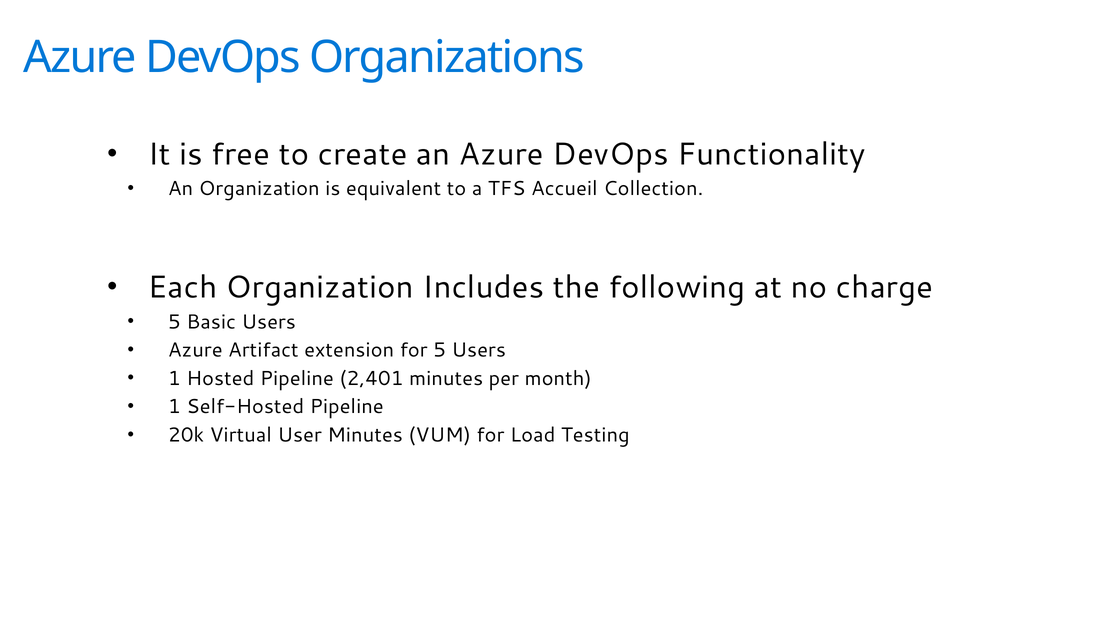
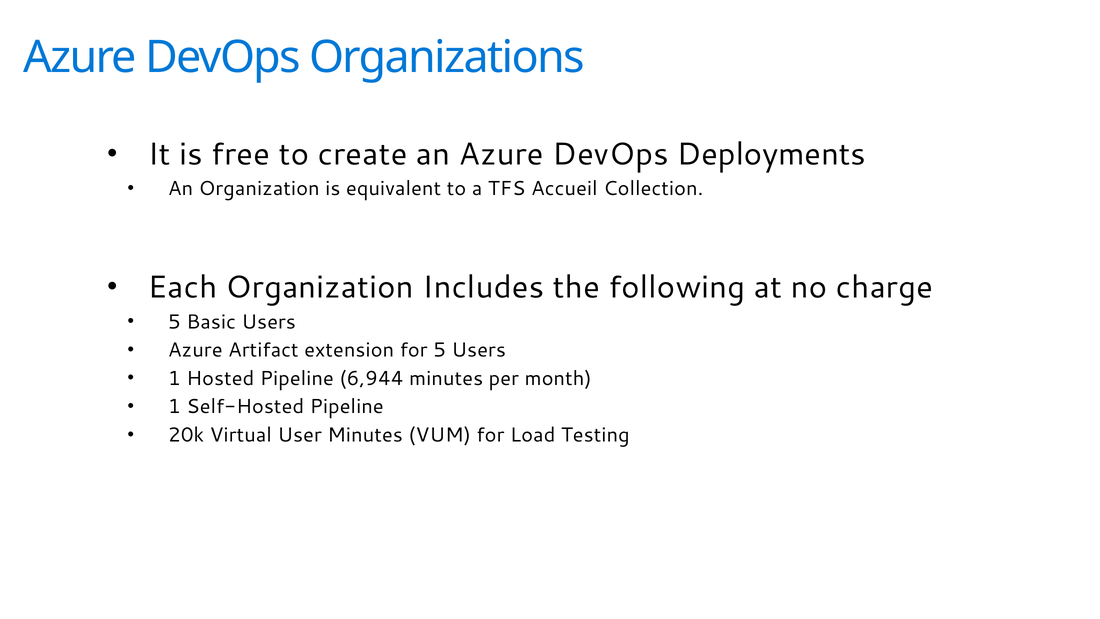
Functionality: Functionality -> Deployments
2,401: 2,401 -> 6,944
